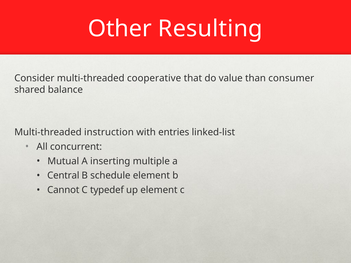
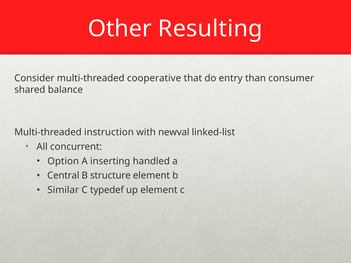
value: value -> entry
entries: entries -> newval
Mutual: Mutual -> Option
multiple: multiple -> handled
schedule: schedule -> structure
Cannot: Cannot -> Similar
